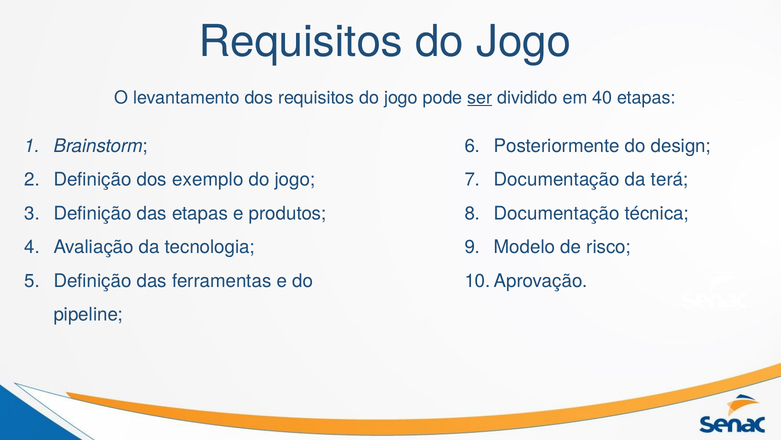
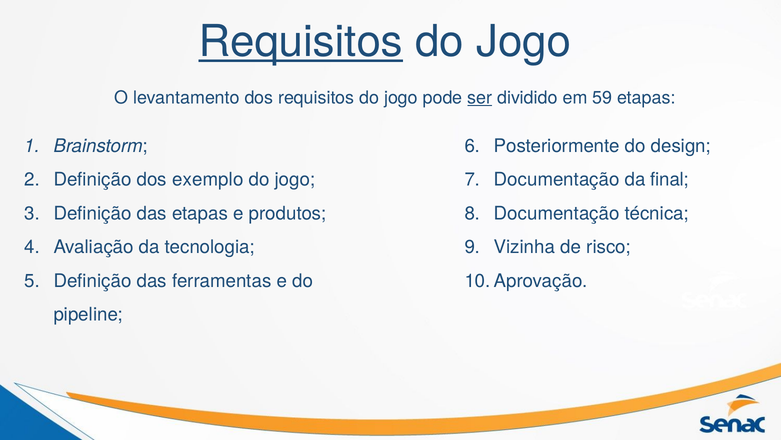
Requisitos at (301, 42) underline: none -> present
40: 40 -> 59
terá: terá -> final
Modelo: Modelo -> Vizinha
